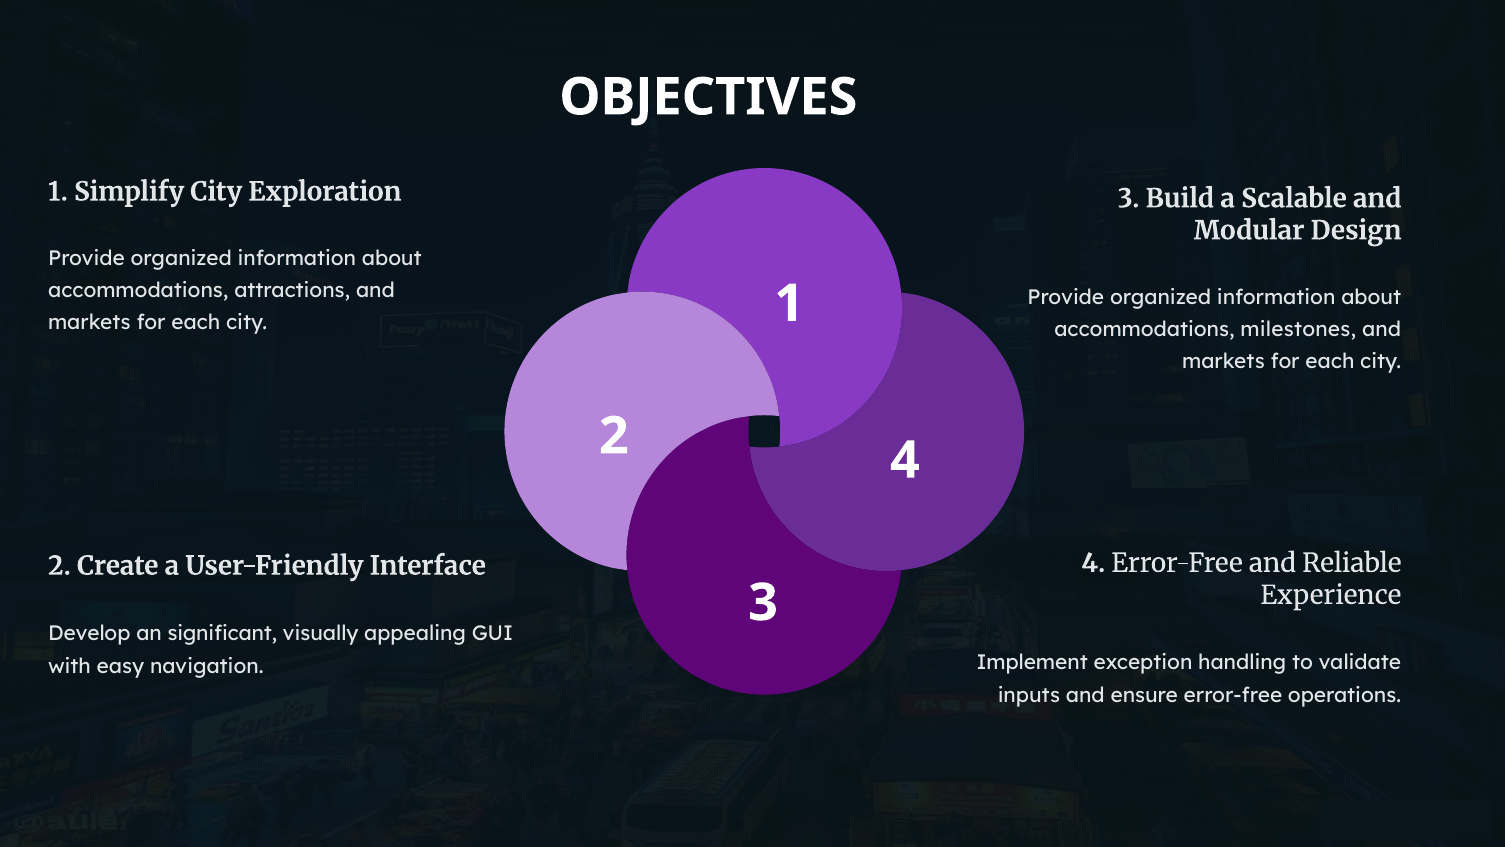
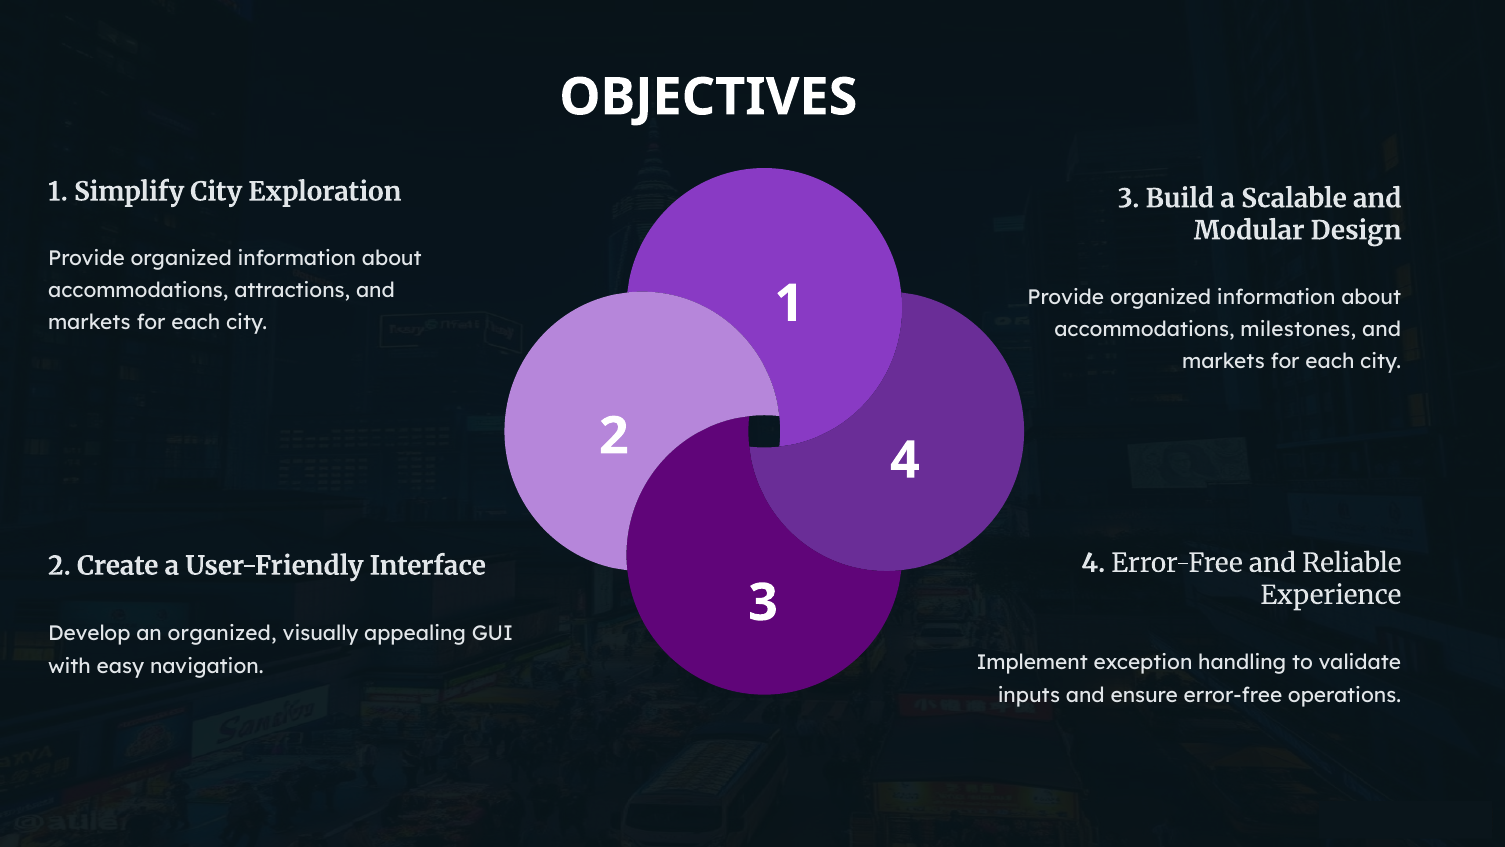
an significant: significant -> organized
